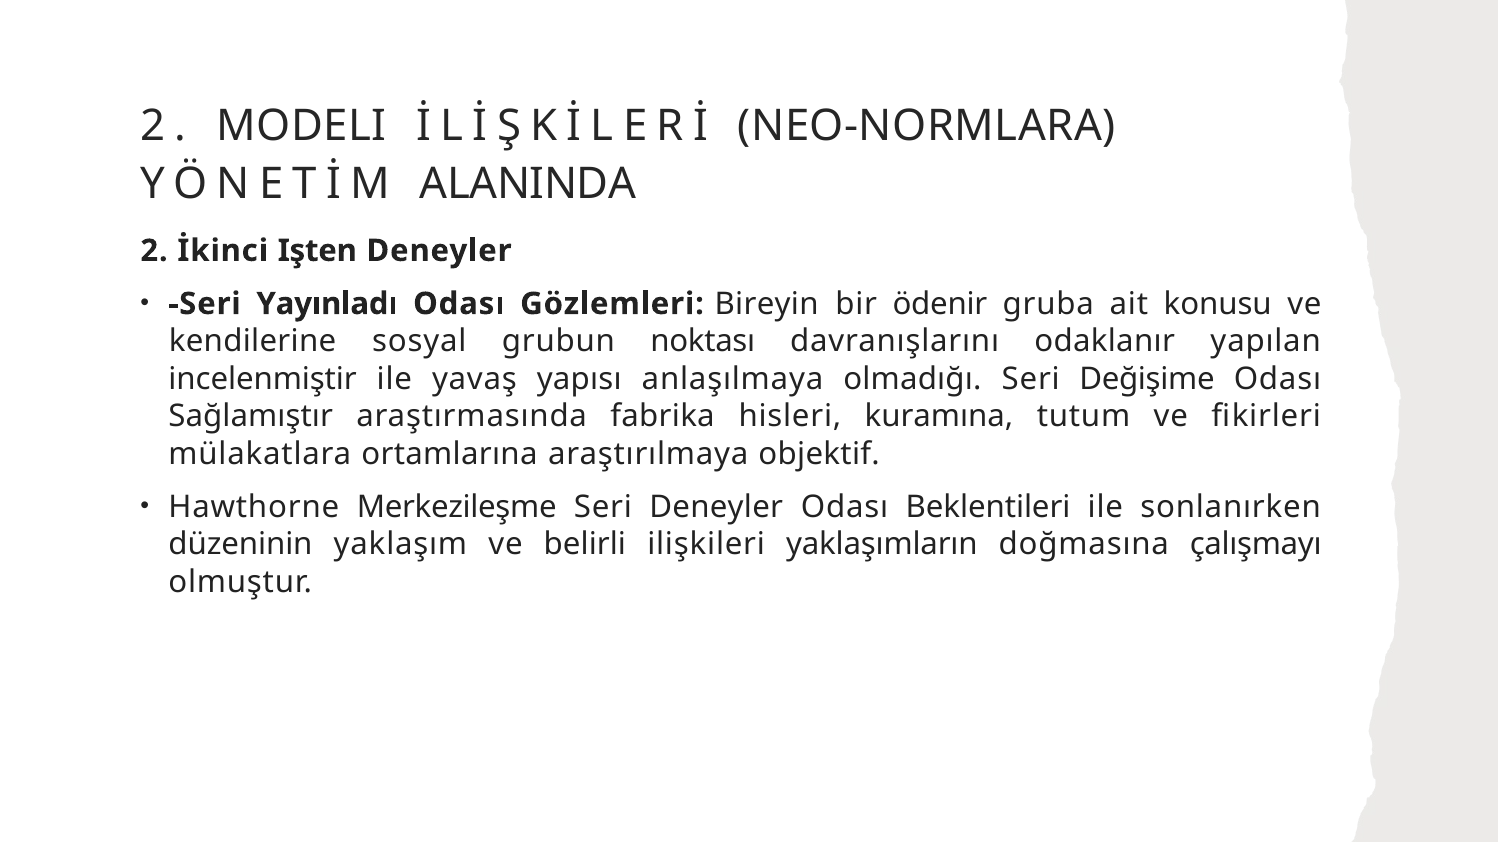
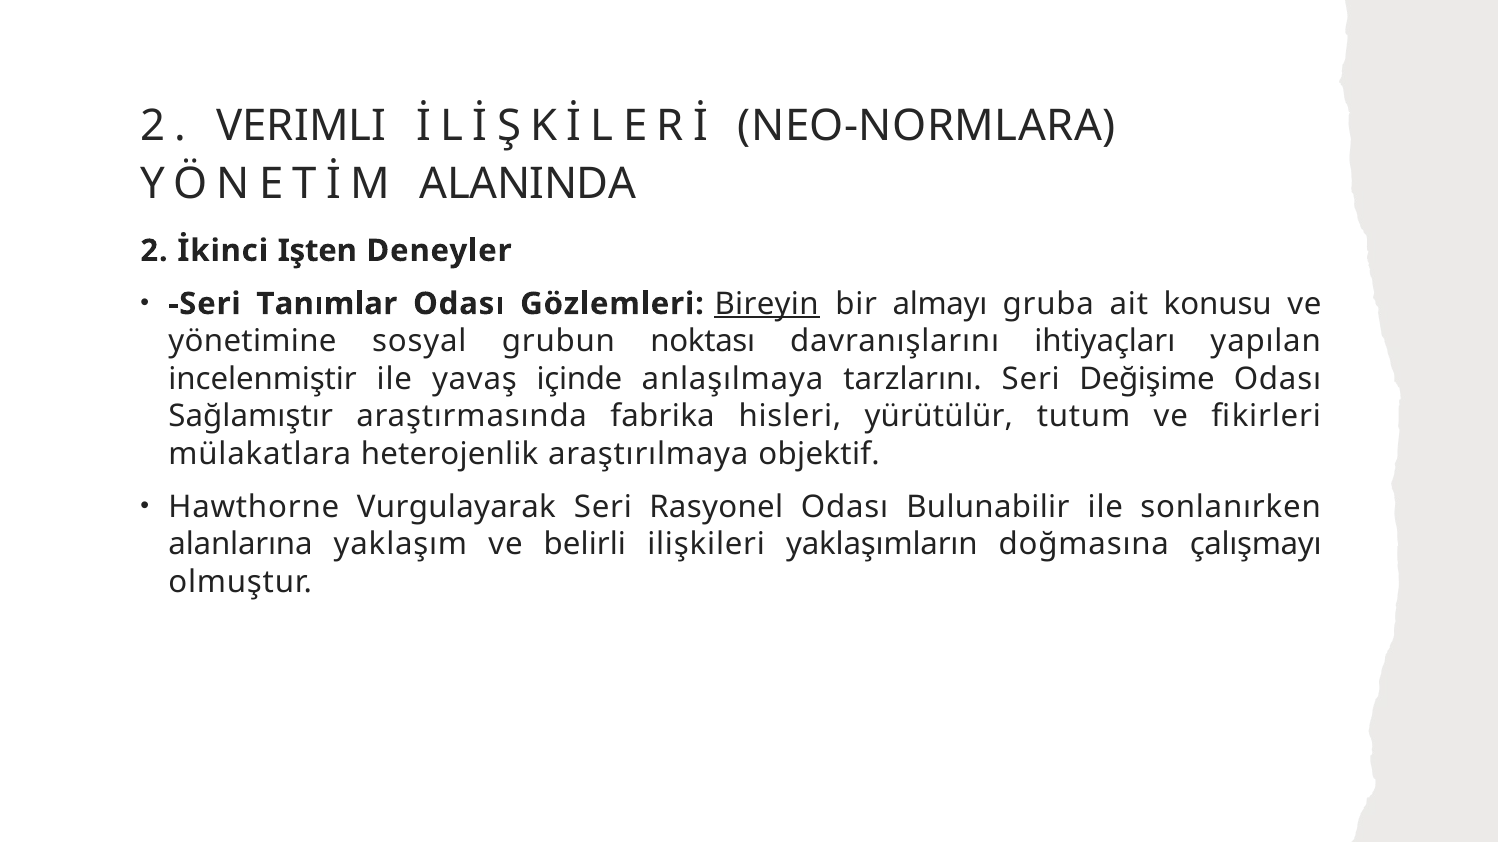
MODELI: MODELI -> VERIMLI
Yayınladı: Yayınladı -> Tanımlar
Bireyin underline: none -> present
ödenir: ödenir -> almayı
kendilerine: kendilerine -> yönetimine
odaklanır: odaklanır -> ihtiyaçları
yapısı: yapısı -> içinde
olmadığı: olmadığı -> tarzlarını
kuramına: kuramına -> yürütülür
ortamlarına: ortamlarına -> heterojenlik
Merkezileşme: Merkezileşme -> Vurgulayarak
Seri Deneyler: Deneyler -> Rasyonel
Beklentileri: Beklentileri -> Bulunabilir
düzeninin: düzeninin -> alanlarına
